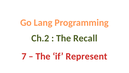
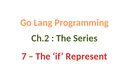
Recall: Recall -> Series
